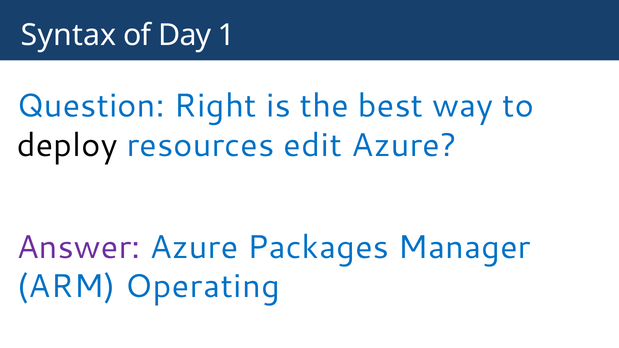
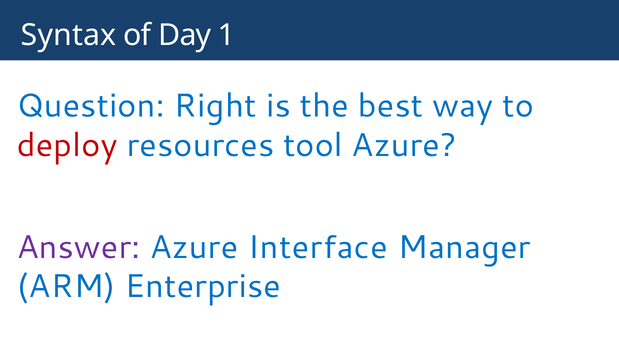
deploy colour: black -> red
edit: edit -> tool
Packages: Packages -> Interface
Operating: Operating -> Enterprise
